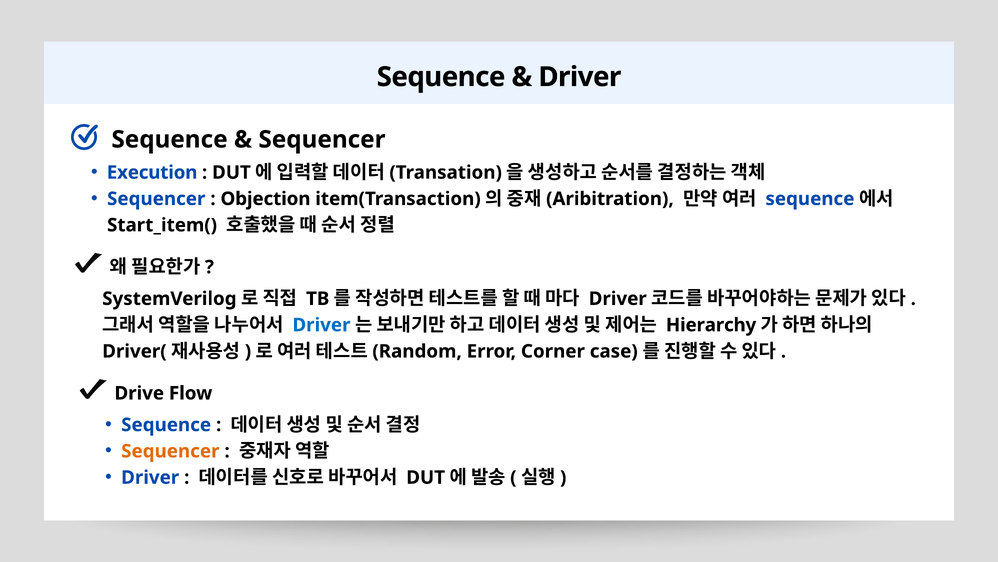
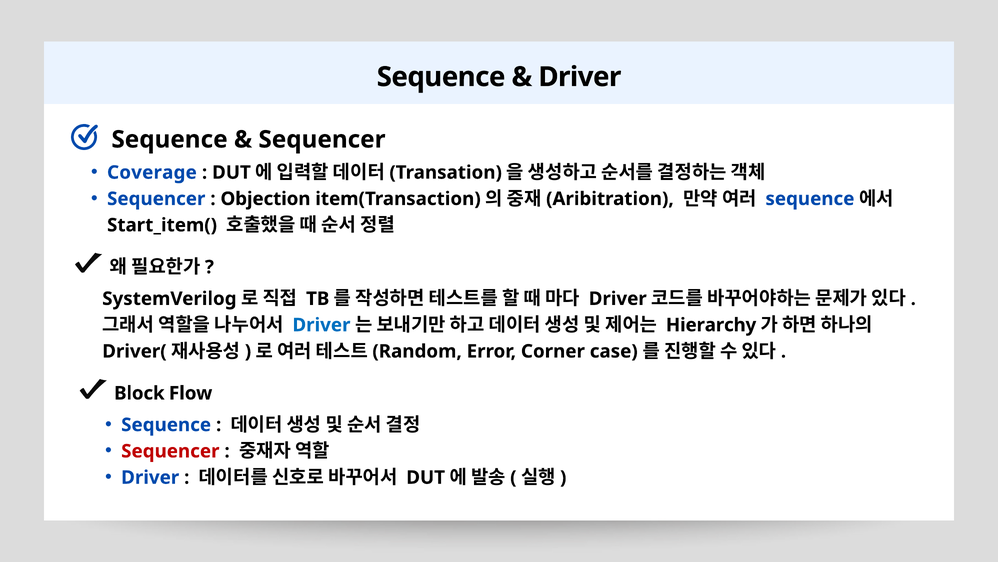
Execution: Execution -> Coverage
Drive: Drive -> Block
Sequencer at (170, 451) colour: orange -> red
